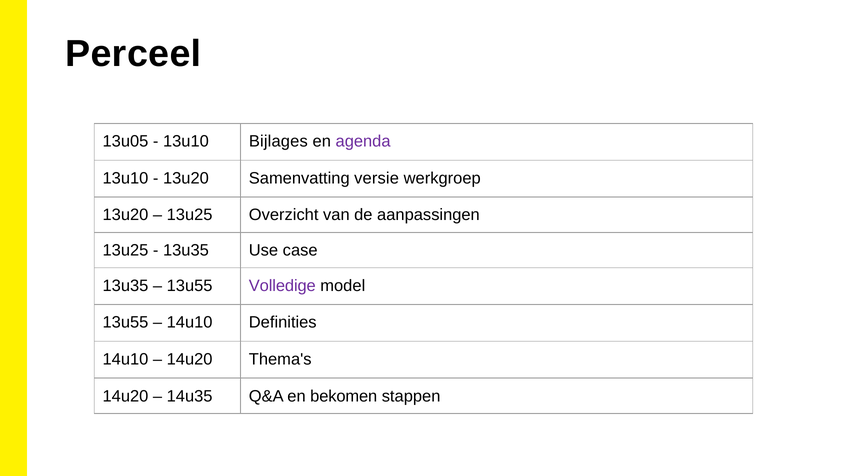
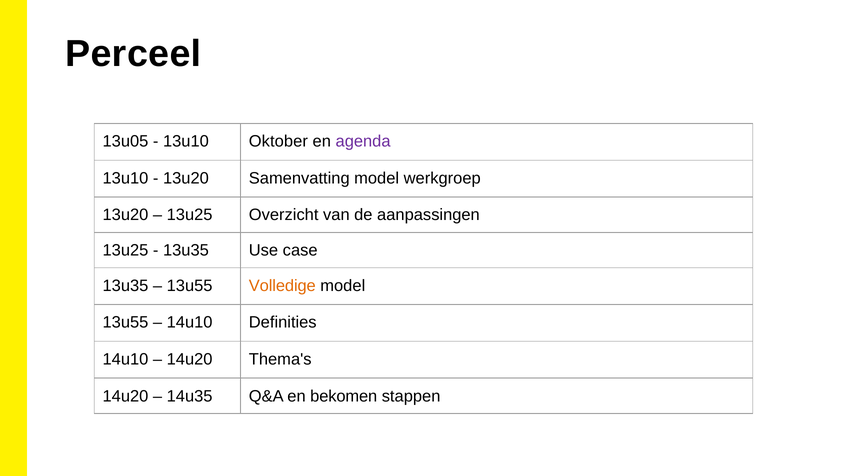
Bijlages: Bijlages -> Oktober
Samenvatting versie: versie -> model
Volledige colour: purple -> orange
